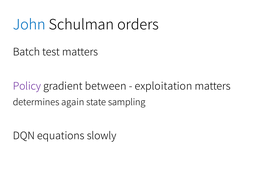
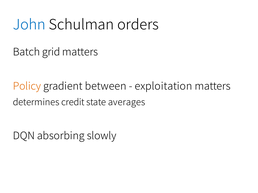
test: test -> grid
Policy colour: purple -> orange
again: again -> credit
sampling: sampling -> averages
equations: equations -> absorbing
